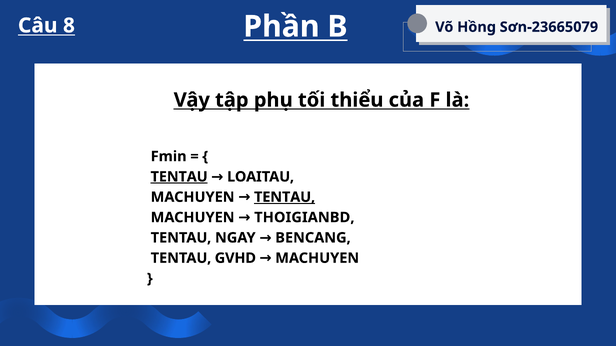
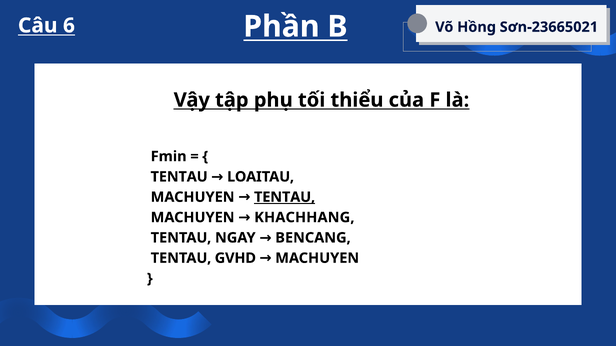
8: 8 -> 6
Sơn-23665079: Sơn-23665079 -> Sơn-23665021
TENTAU at (179, 177) underline: present -> none
THOIGIANBD: THOIGIANBD -> KHACHHANG
